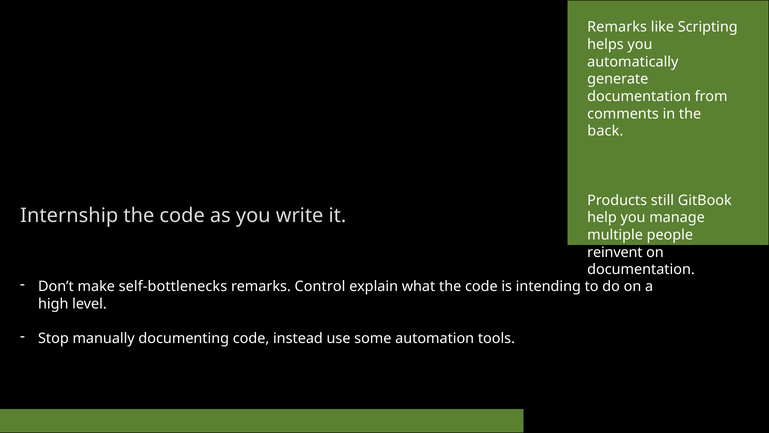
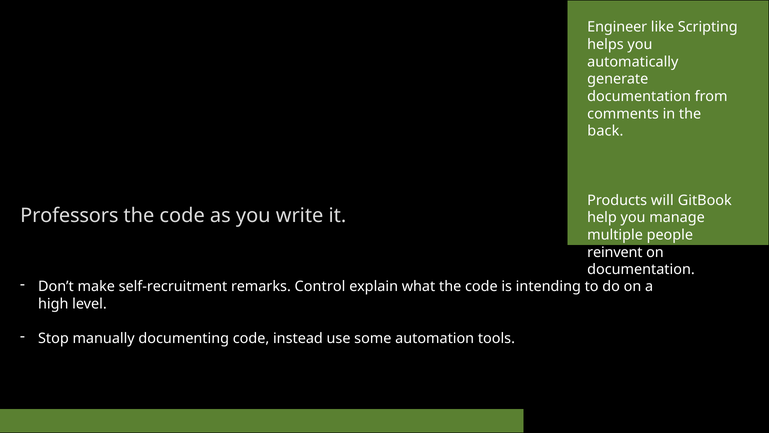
Remarks at (617, 27): Remarks -> Engineer
still: still -> will
Internship: Internship -> Professors
self-bottlenecks: self-bottlenecks -> self-recruitment
